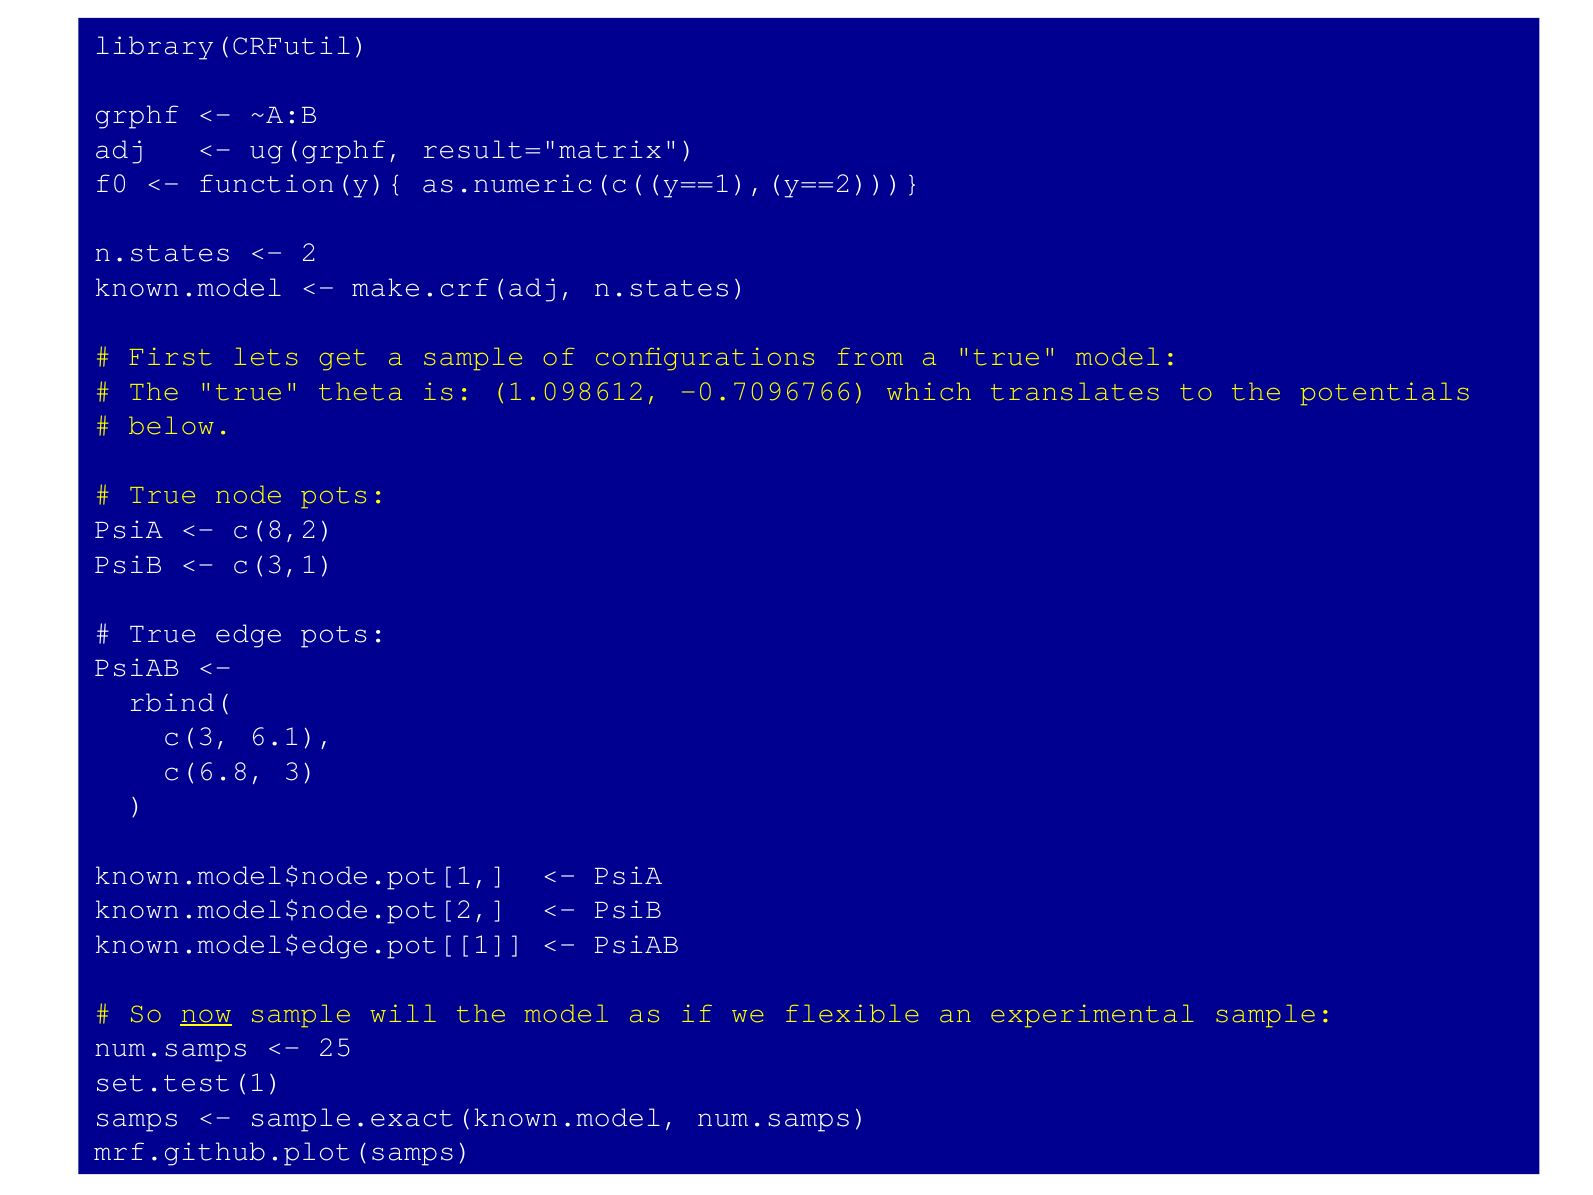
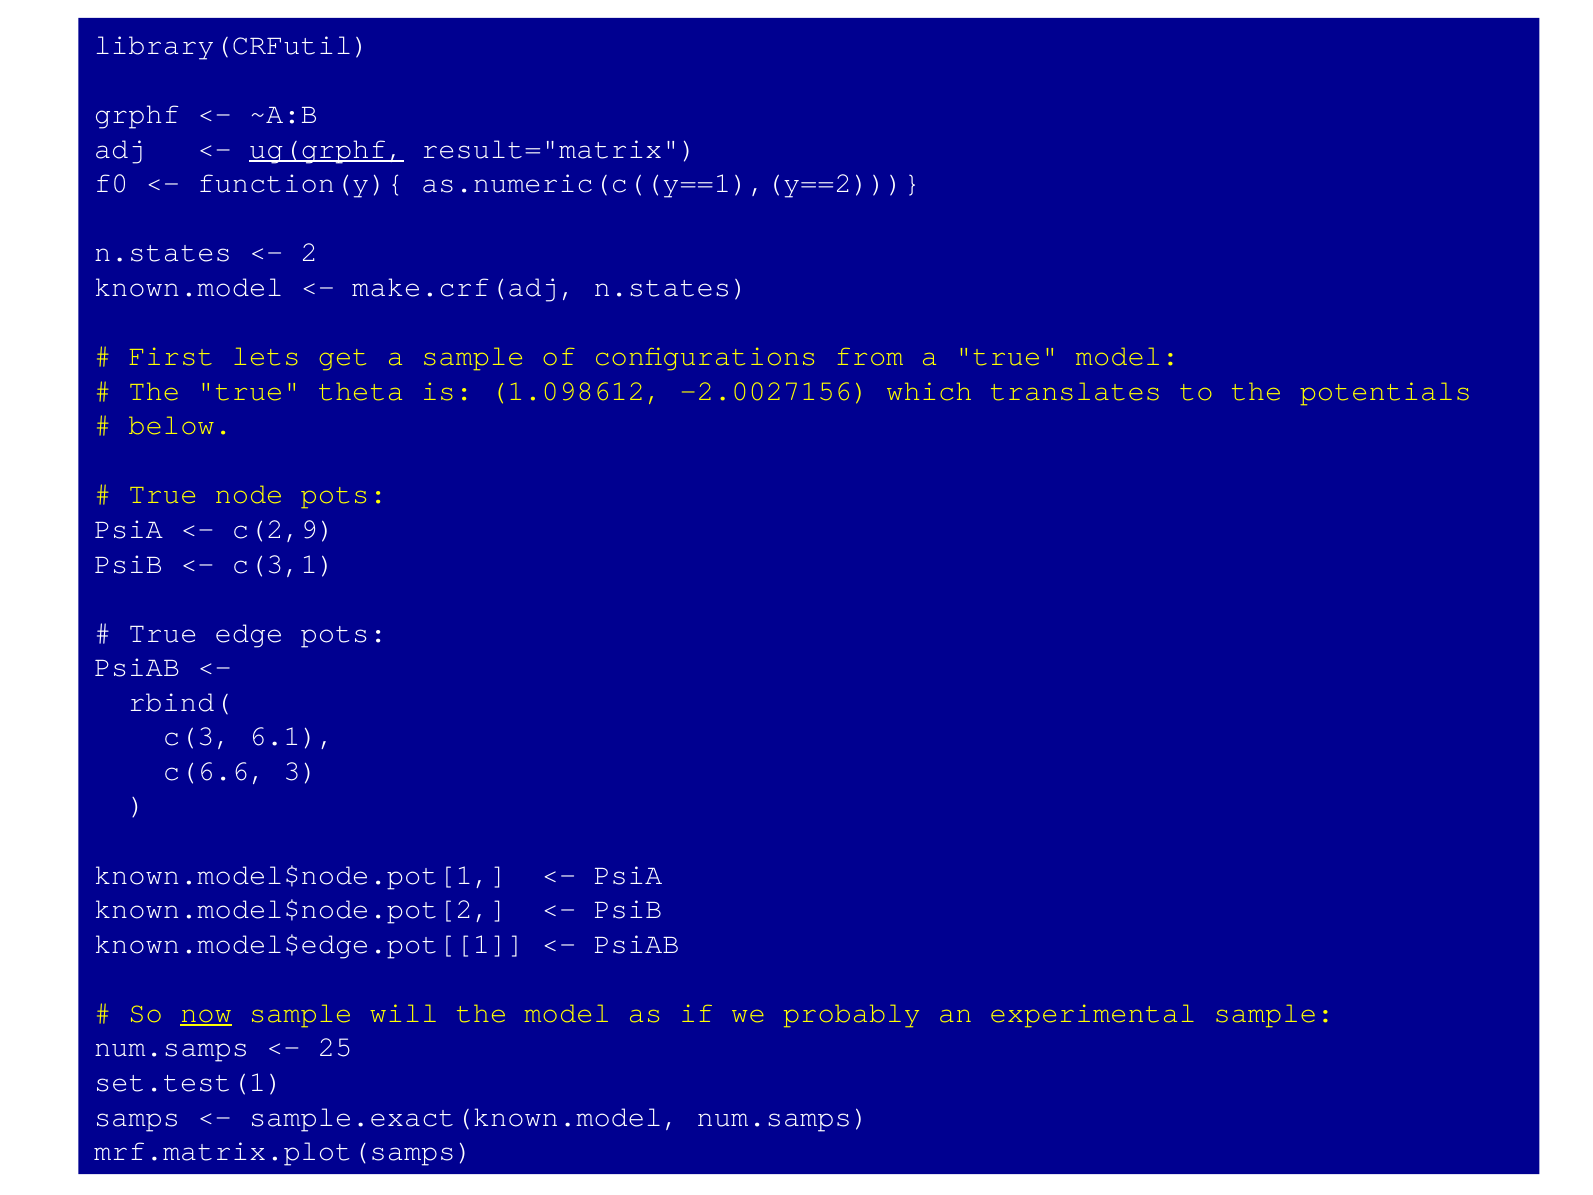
ug(grphf underline: none -> present
-0.7096766: -0.7096766 -> -2.0027156
c(8,2: c(8,2 -> c(2,9
c(6.8: c(6.8 -> c(6.6
flexible: flexible -> probably
mrf.github.plot(samps: mrf.github.plot(samps -> mrf.matrix.plot(samps
